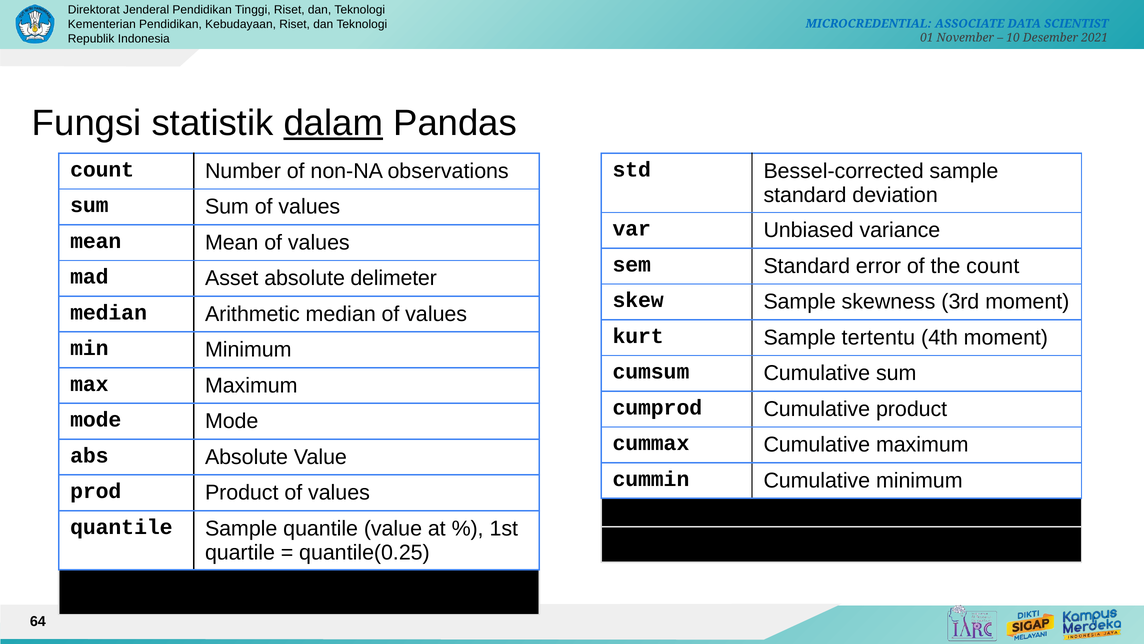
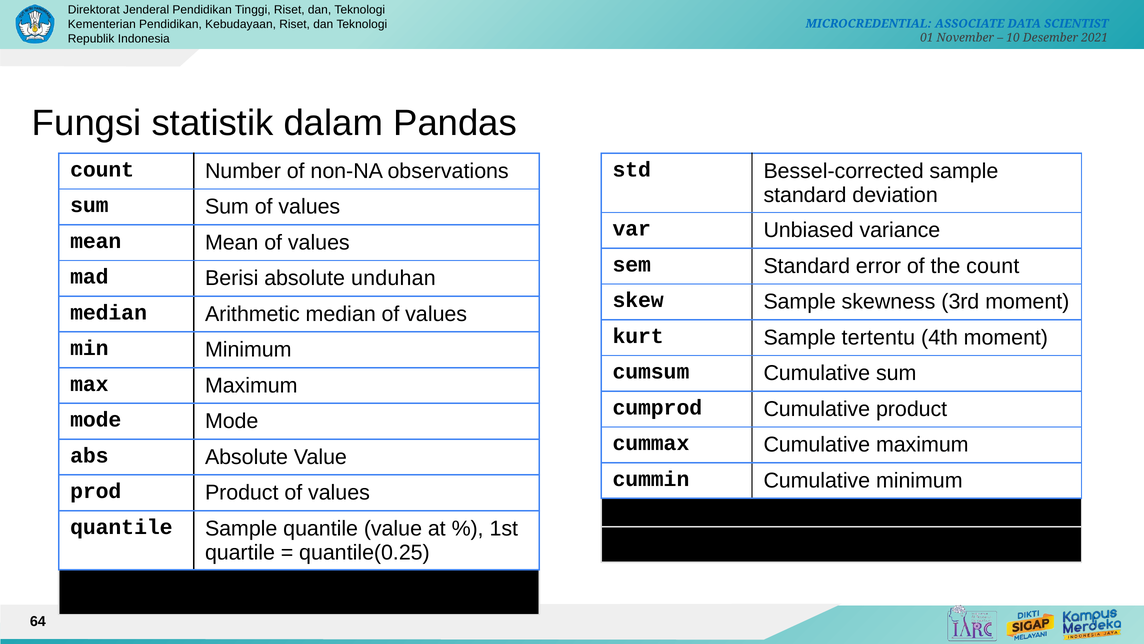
dalam underline: present -> none
Asset: Asset -> Berisi
delimeter: delimeter -> unduhan
